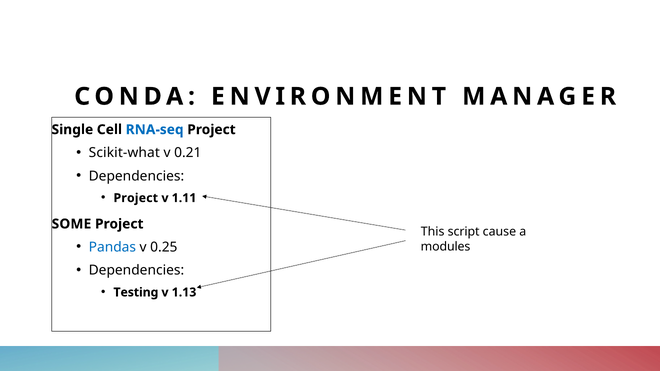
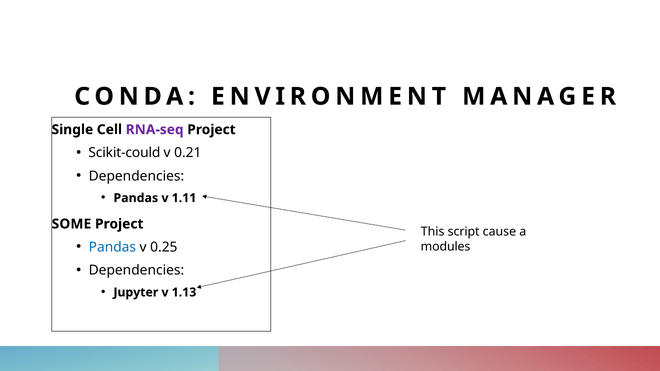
RNA-seq colour: blue -> purple
Scikit-what: Scikit-what -> Scikit-could
Project at (136, 198): Project -> Pandas
Testing: Testing -> Jupyter
